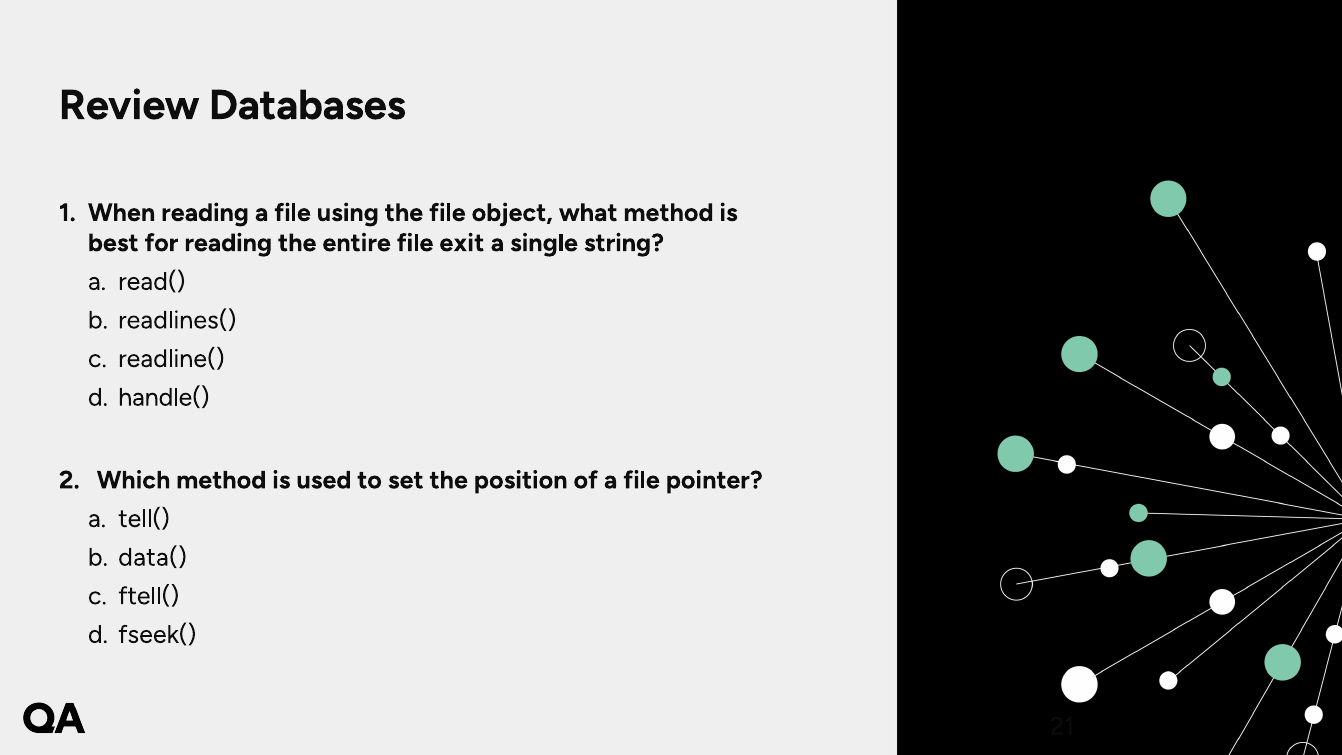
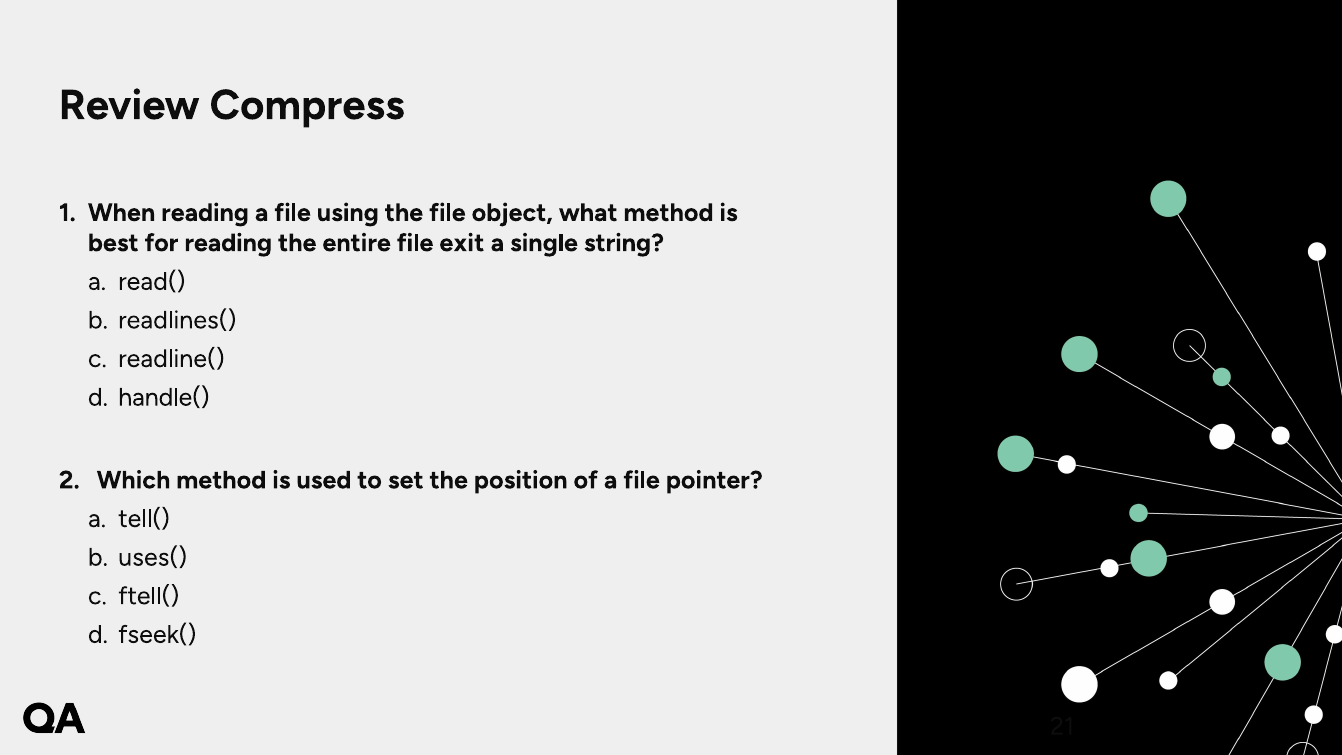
Databases: Databases -> Compress
data(: data( -> uses(
